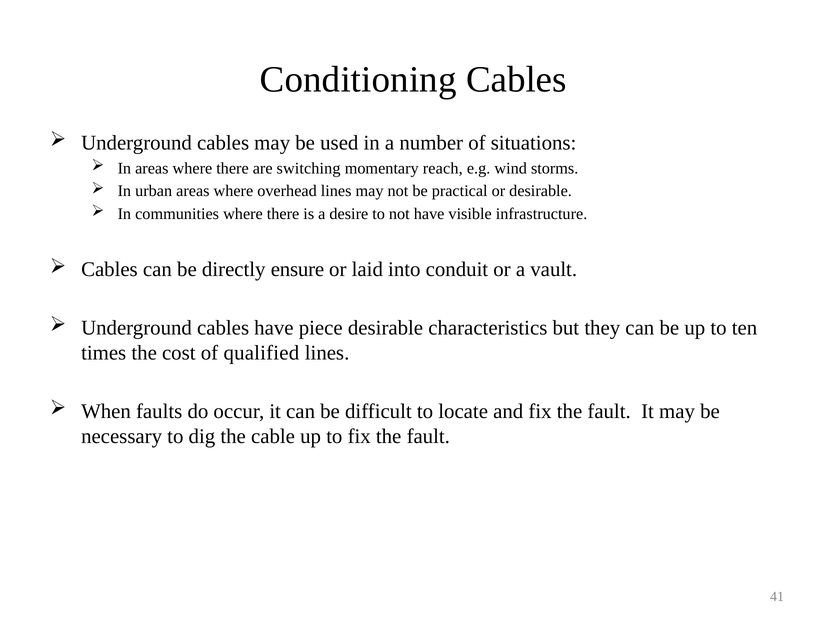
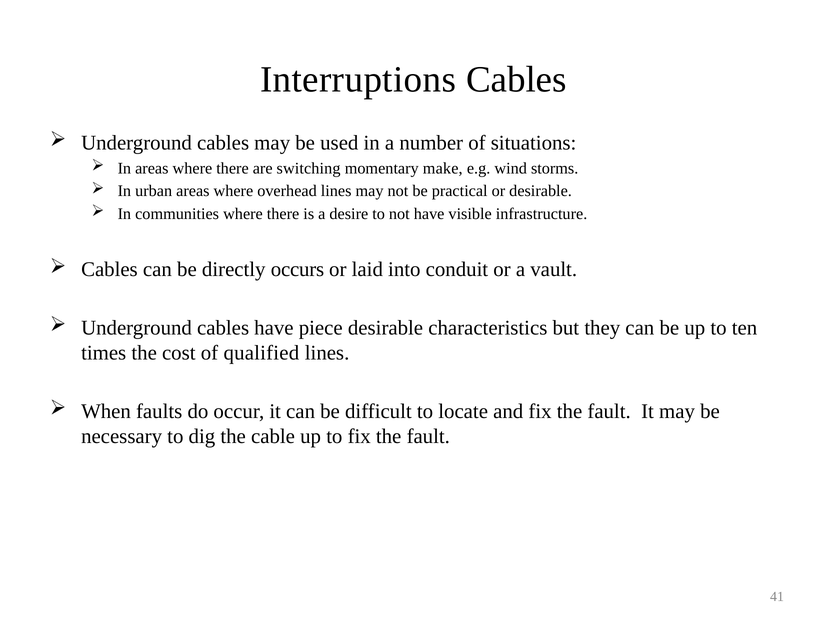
Conditioning: Conditioning -> Interruptions
reach: reach -> make
ensure: ensure -> occurs
